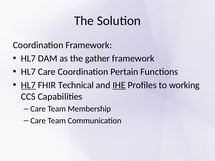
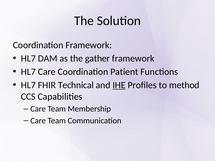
Pertain: Pertain -> Patient
HL7 at (28, 85) underline: present -> none
working: working -> method
